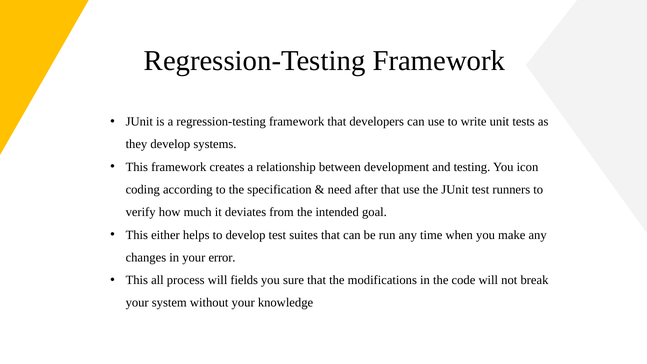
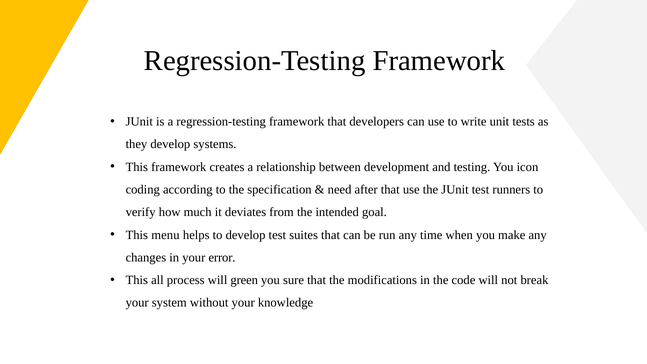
either: either -> menu
fields: fields -> green
